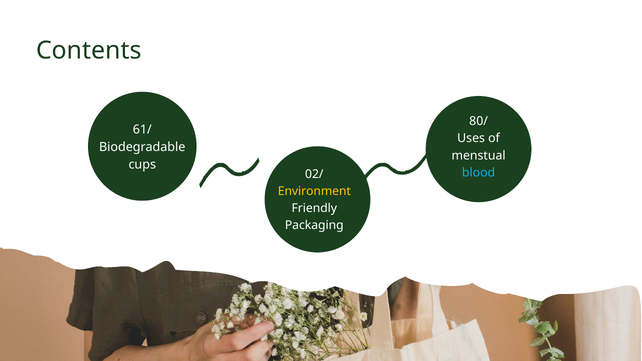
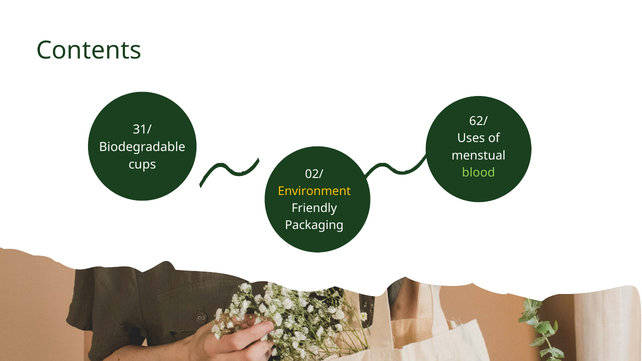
80/: 80/ -> 62/
61/: 61/ -> 31/
blood colour: light blue -> light green
